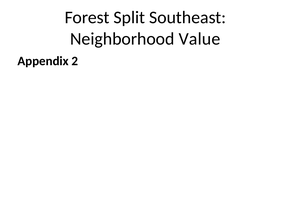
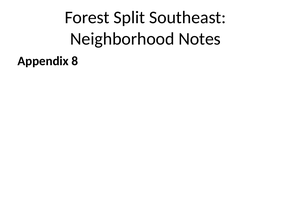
Value: Value -> Notes
2: 2 -> 8
